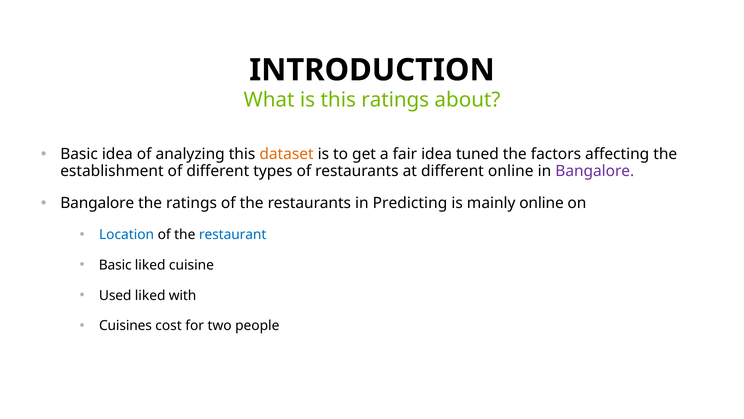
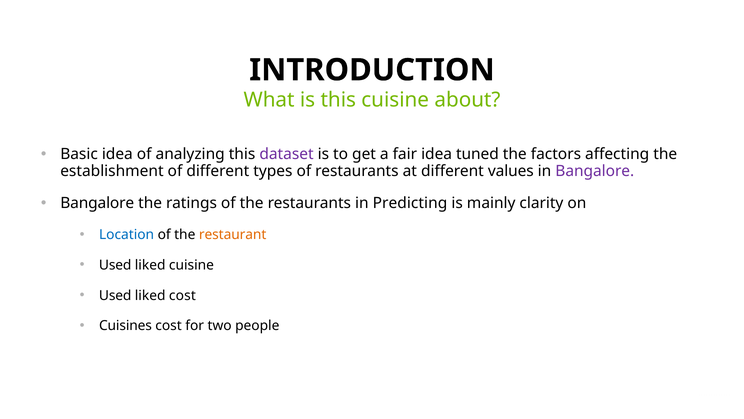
this ratings: ratings -> cuisine
dataset colour: orange -> purple
different online: online -> values
mainly online: online -> clarity
restaurant colour: blue -> orange
Basic at (115, 265): Basic -> Used
liked with: with -> cost
